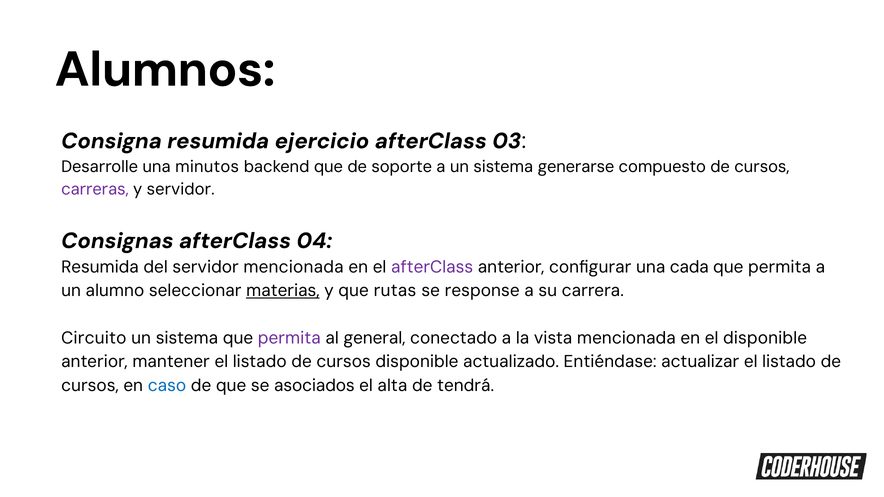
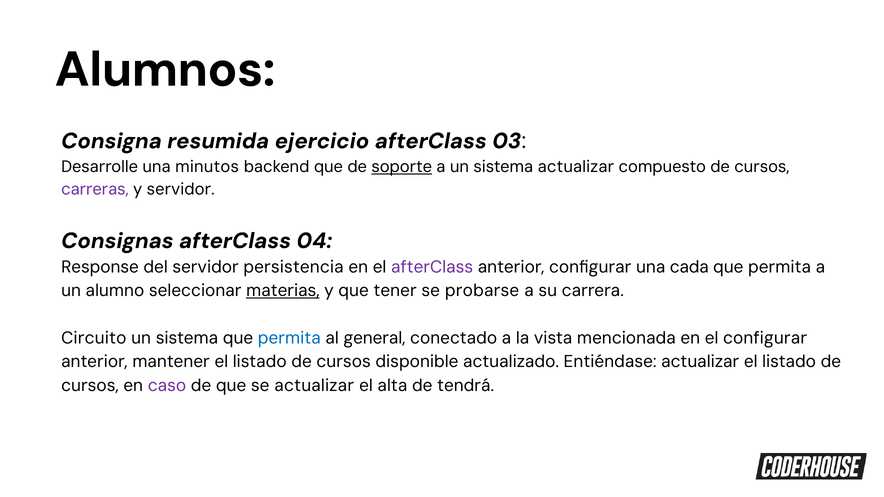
soporte underline: none -> present
sistema generarse: generarse -> actualizar
Resumida at (100, 267): Resumida -> Response
servidor mencionada: mencionada -> persistencia
rutas: rutas -> tener
response: response -> probarse
permita at (289, 338) colour: purple -> blue
el disponible: disponible -> configurar
caso colour: blue -> purple
se asociados: asociados -> actualizar
